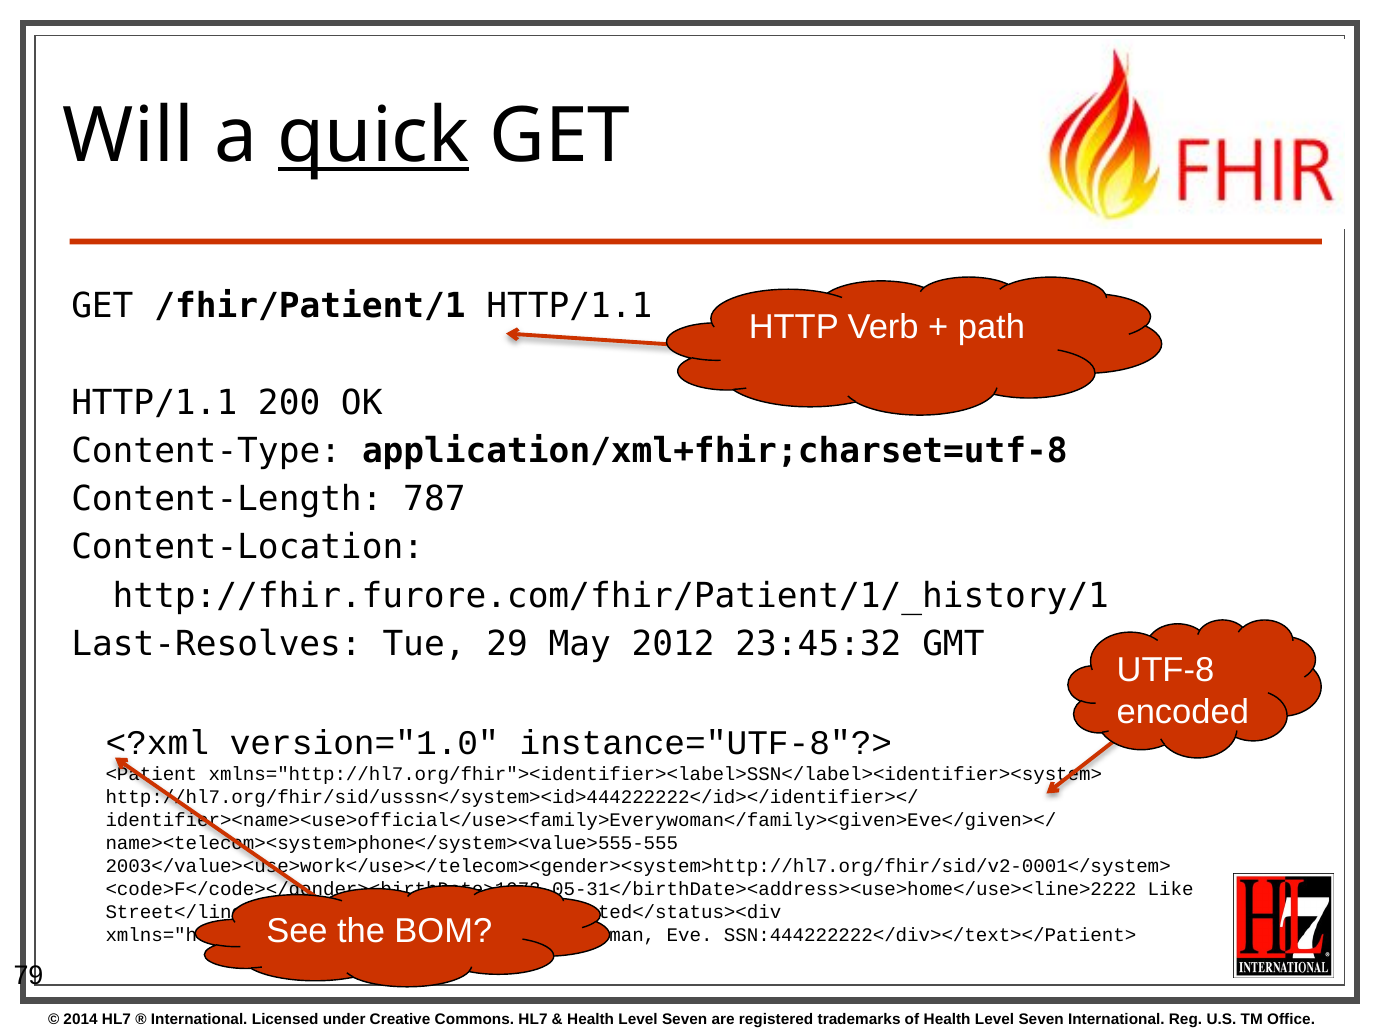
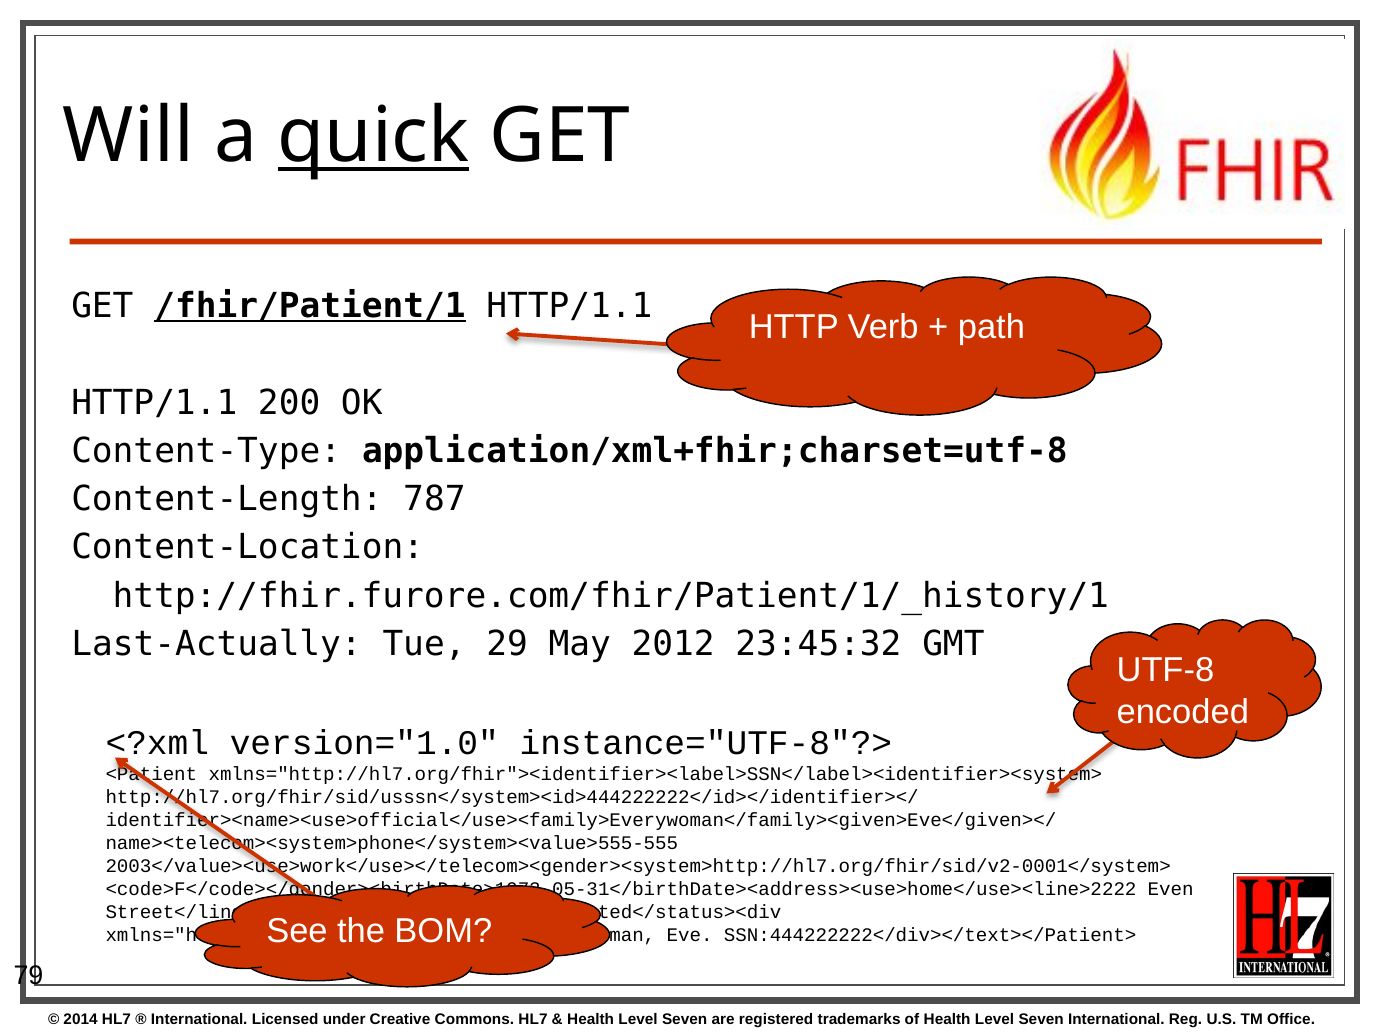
/fhir/Patient/1 underline: none -> present
Last-Resolves: Last-Resolves -> Last-Actually
Like: Like -> Even
